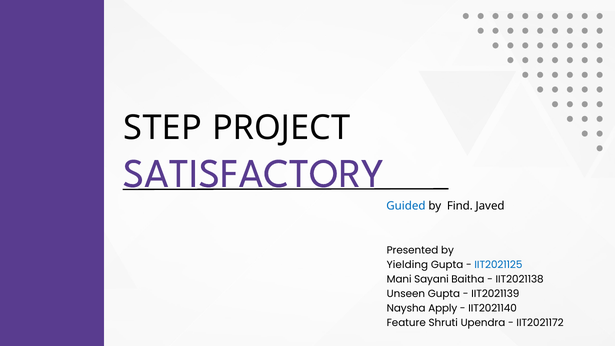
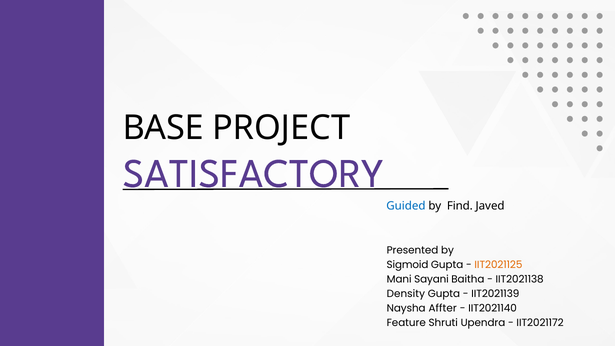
STEP: STEP -> BASE
Yielding: Yielding -> Sigmoid
IIT2021125 colour: blue -> orange
Unseen: Unseen -> Density
Apply: Apply -> Affter
